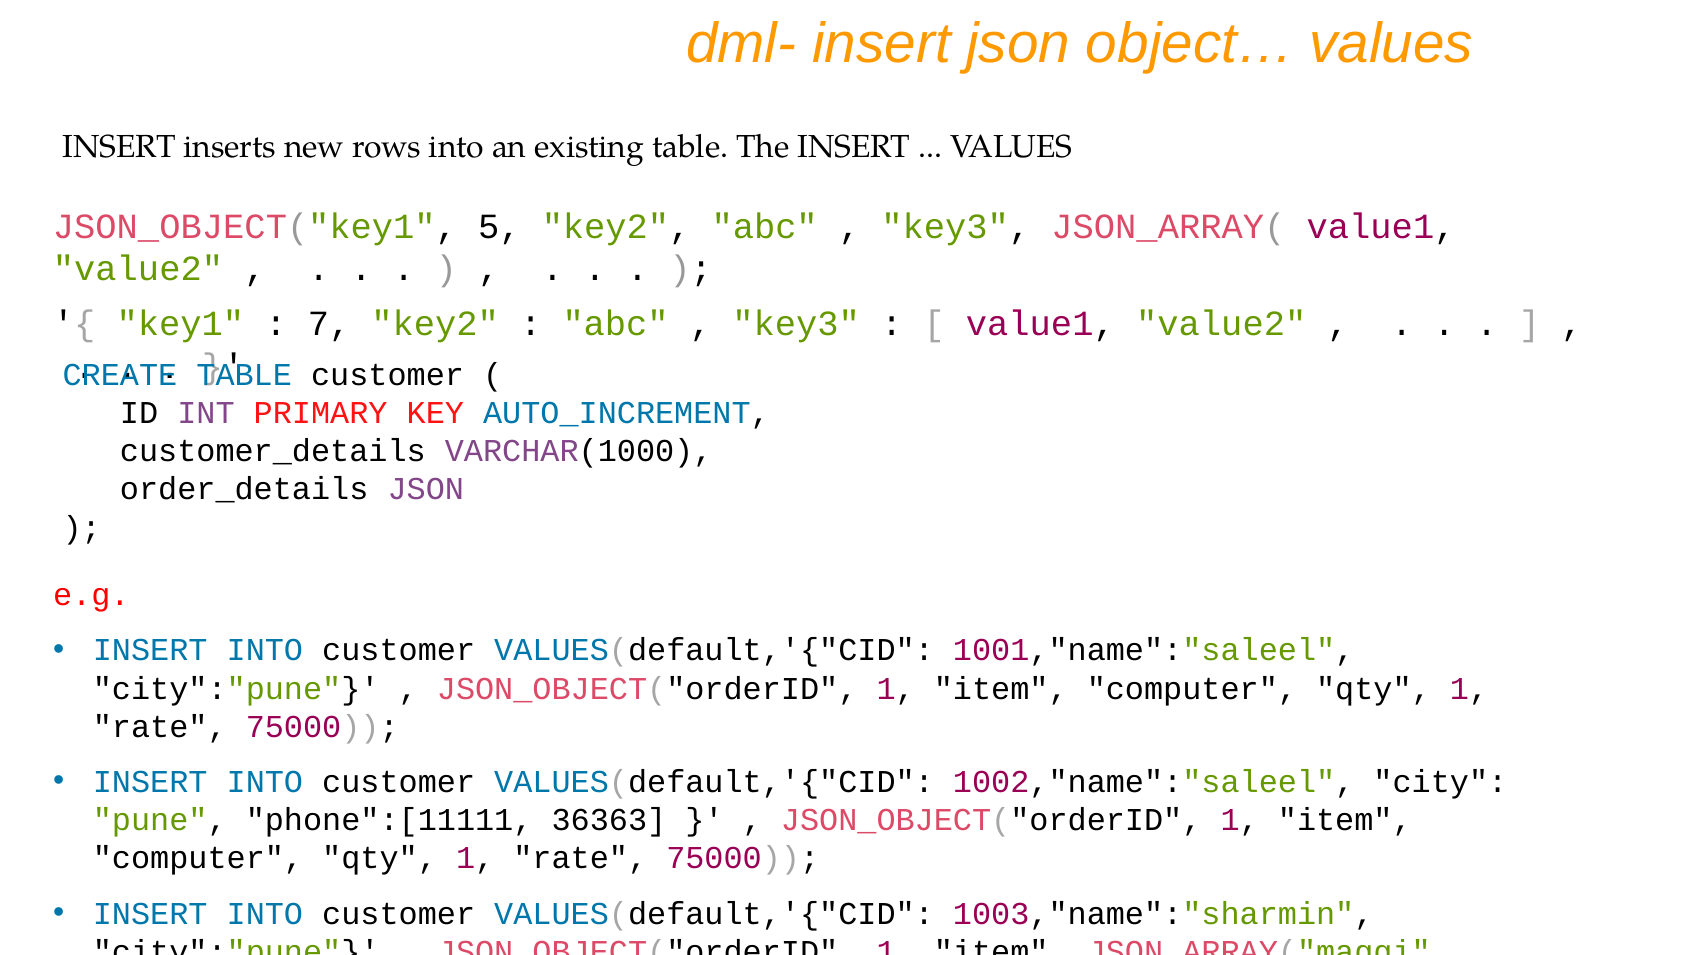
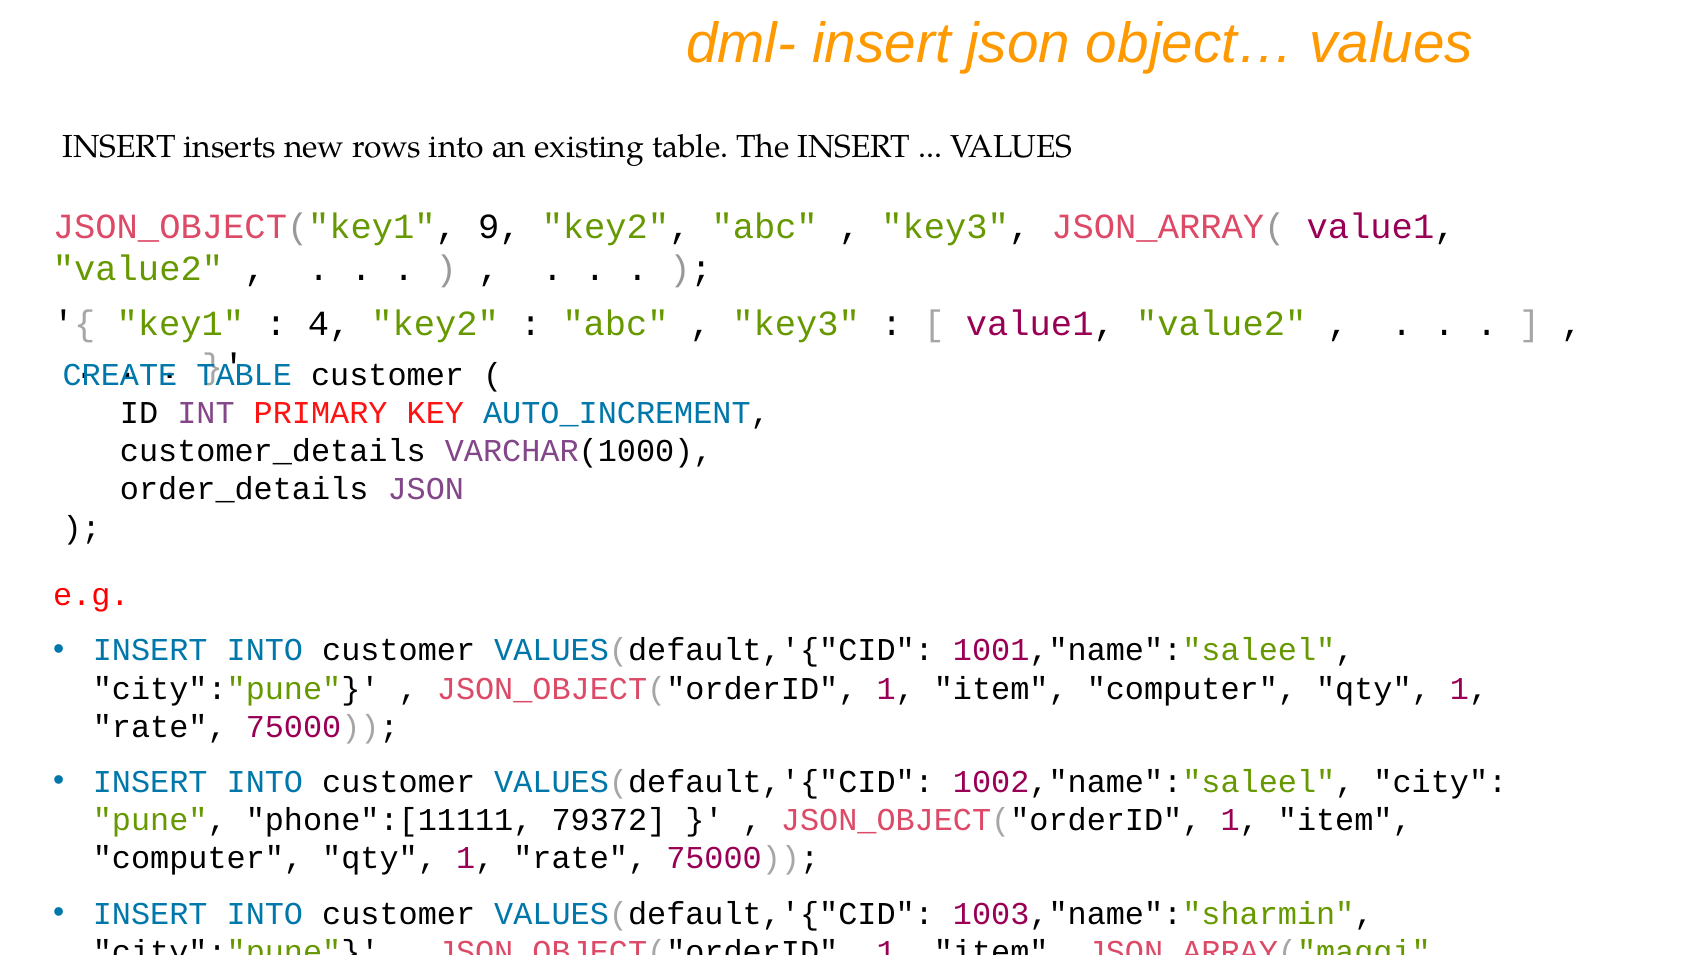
5: 5 -> 9
7: 7 -> 4
36363: 36363 -> 79372
